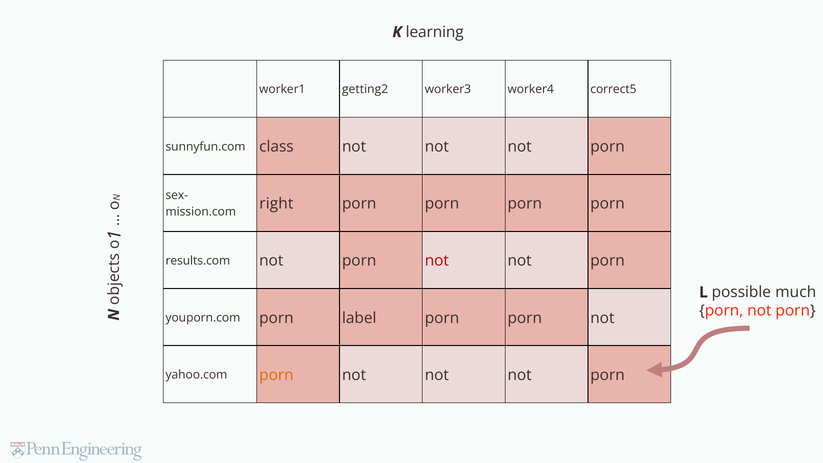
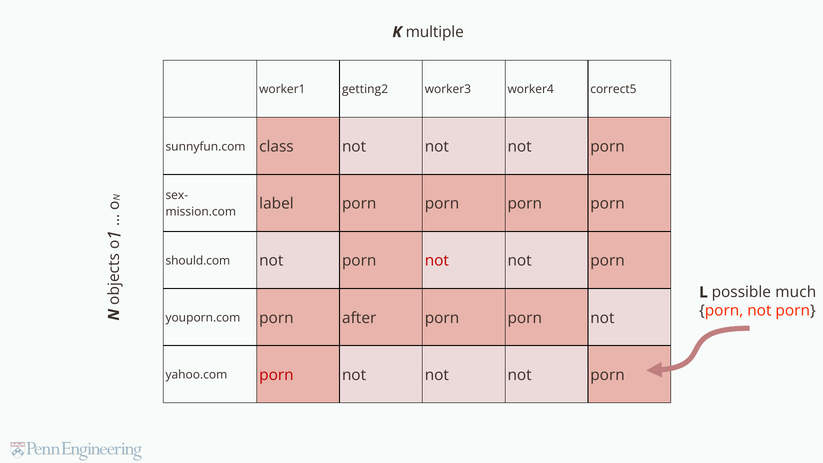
learning: learning -> multiple
right: right -> label
results.com: results.com -> should.com
label: label -> after
porn at (276, 375) colour: orange -> red
